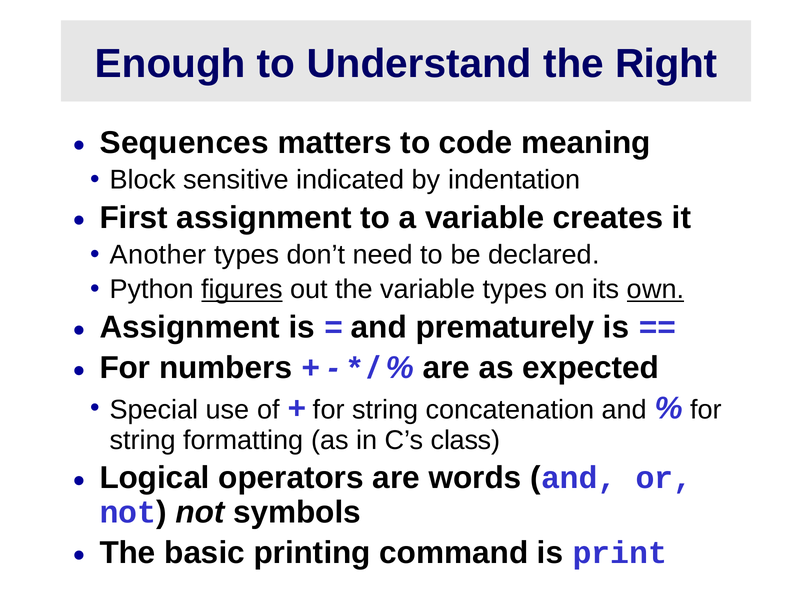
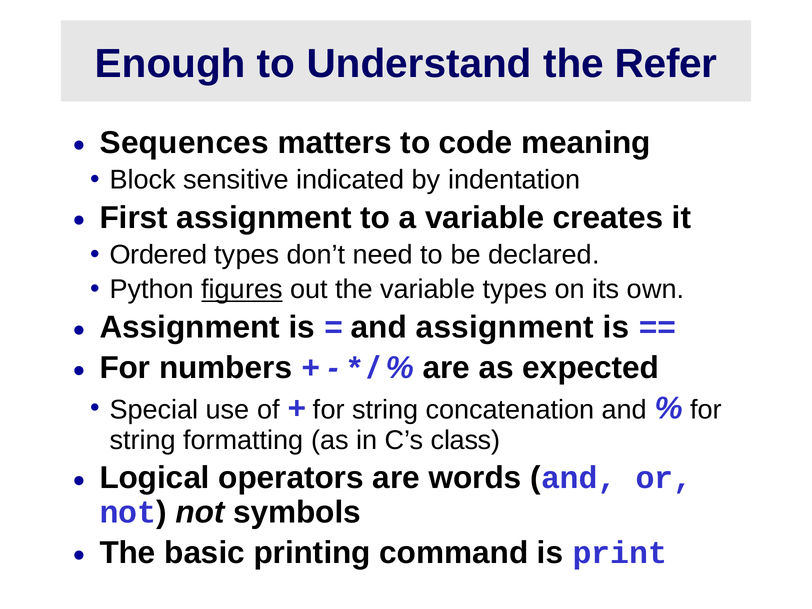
Right: Right -> Refer
Another: Another -> Ordered
own underline: present -> none
and prematurely: prematurely -> assignment
